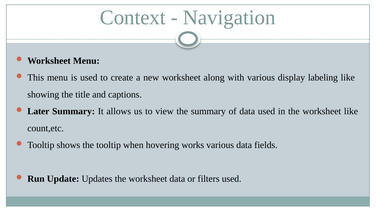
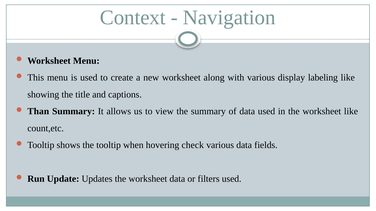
Later: Later -> Than
works: works -> check
